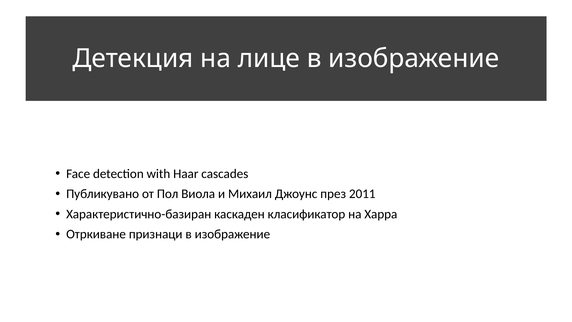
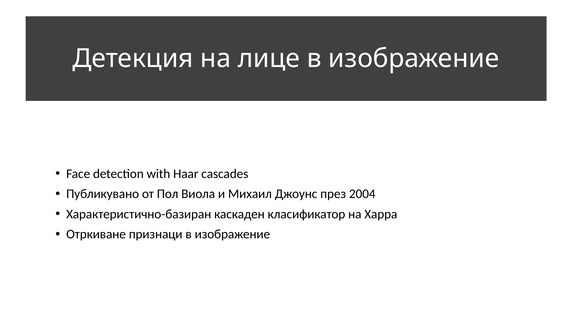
2011: 2011 -> 2004
